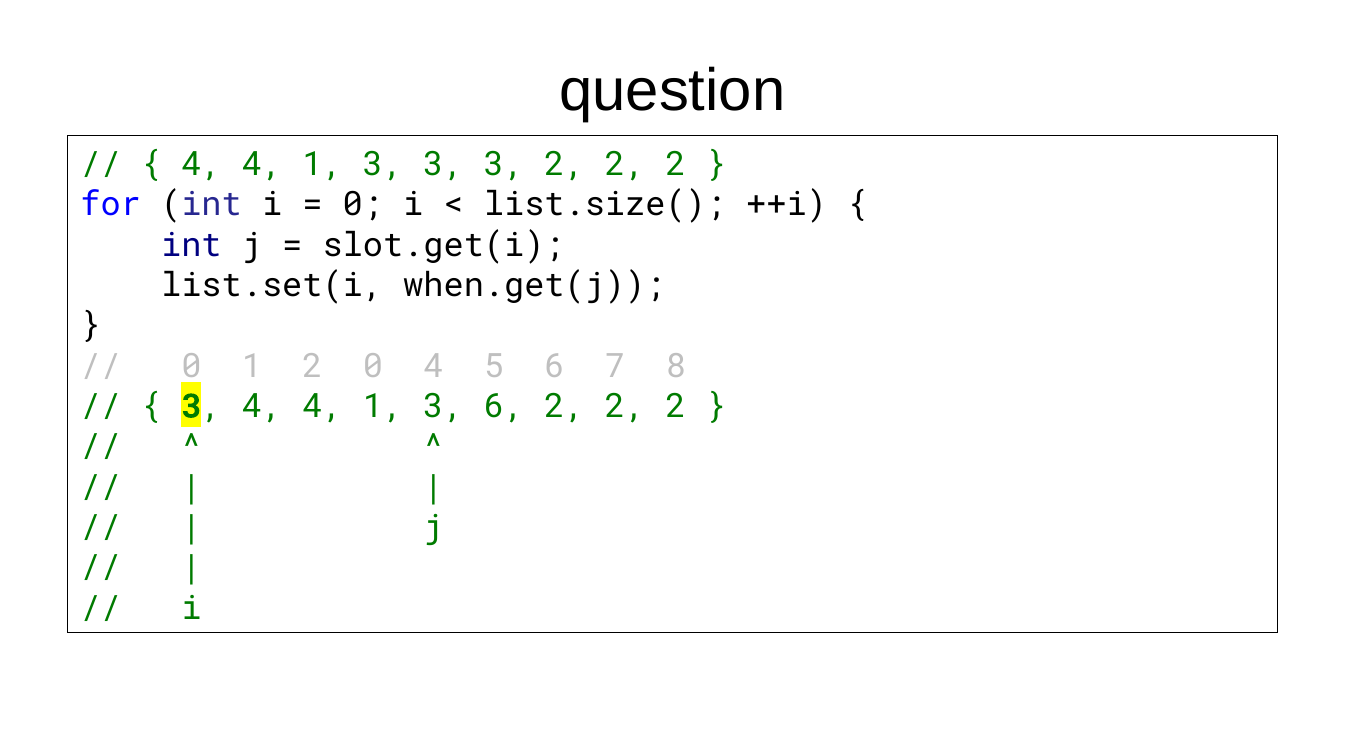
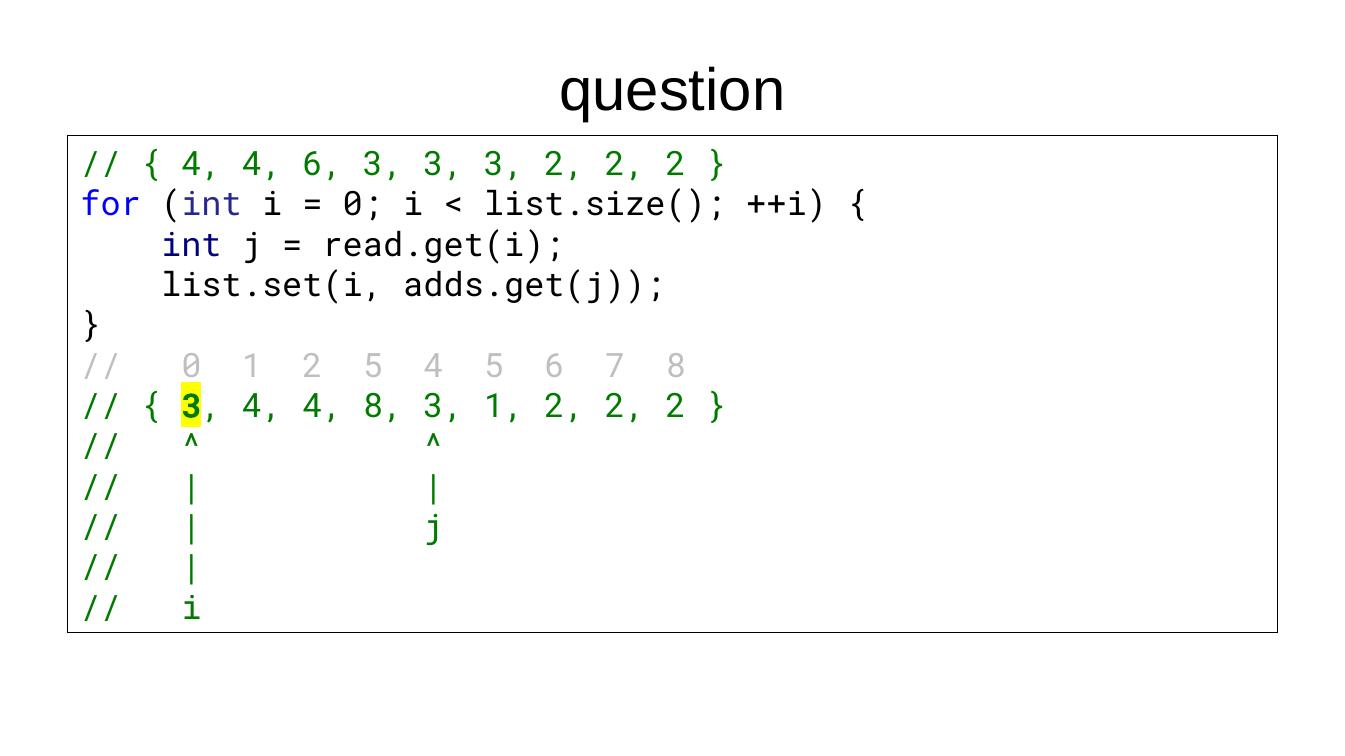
1 at (323, 165): 1 -> 6
slot.get(i: slot.get(i -> read.get(i
when.get(j: when.get(j -> adds.get(j
2 0: 0 -> 5
3 4 4 1: 1 -> 8
3 6: 6 -> 1
